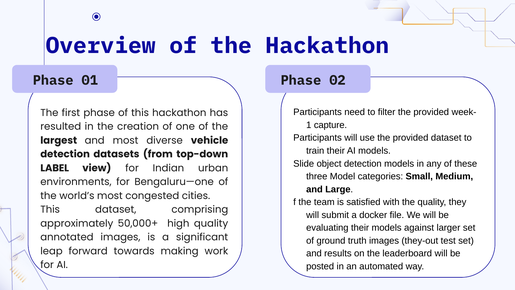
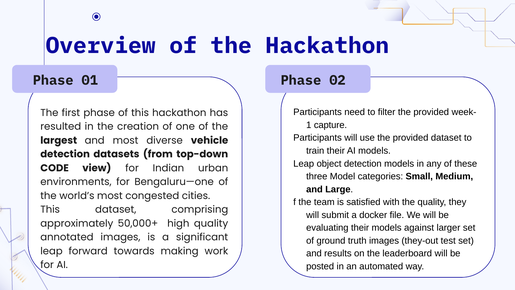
Slide at (304, 163): Slide -> Leap
LABEL: LABEL -> CODE
